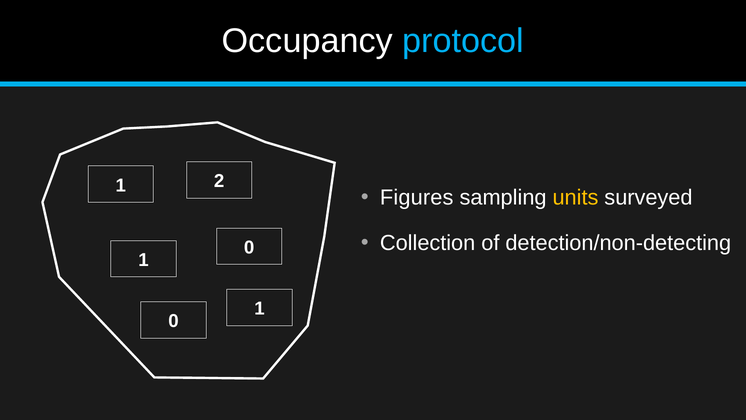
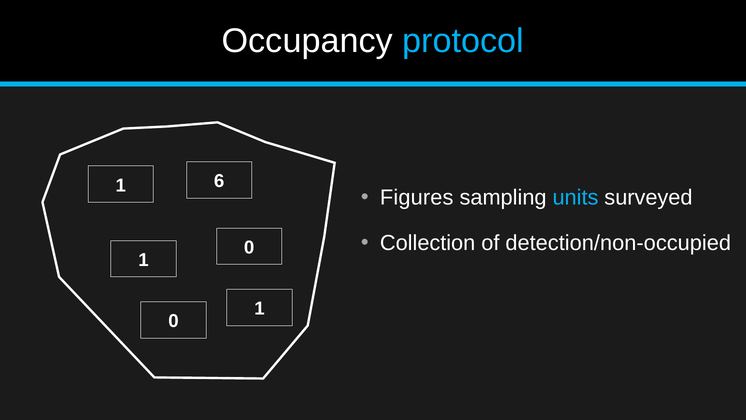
2: 2 -> 6
units colour: yellow -> light blue
detection/non-detecting: detection/non-detecting -> detection/non-occupied
